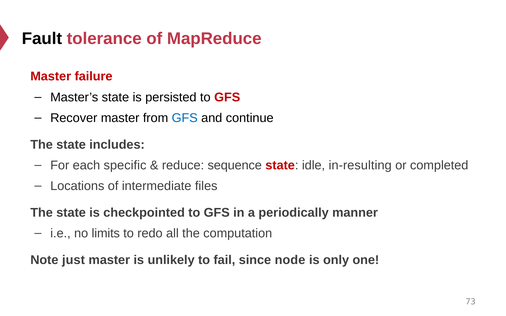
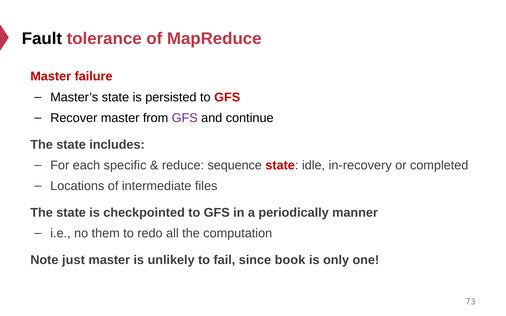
GFS at (185, 118) colour: blue -> purple
in-resulting: in-resulting -> in-recovery
limits: limits -> them
node: node -> book
